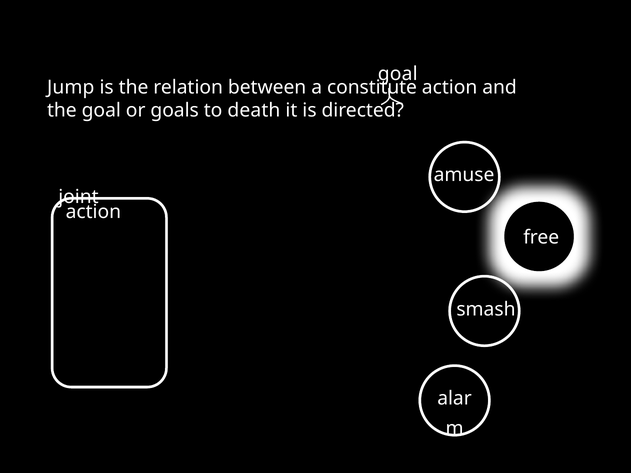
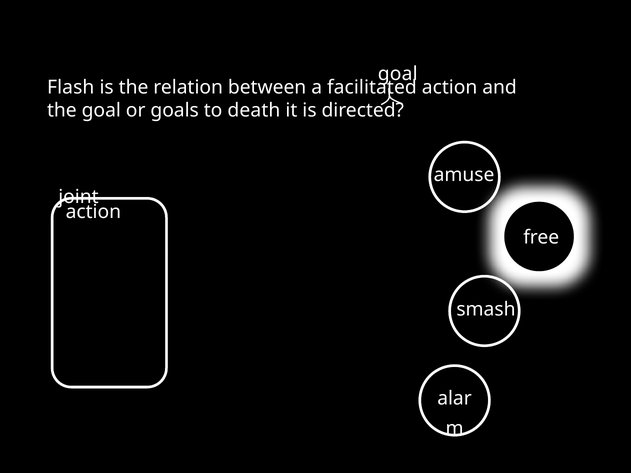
Jump: Jump -> Flash
constitute: constitute -> facilitated
